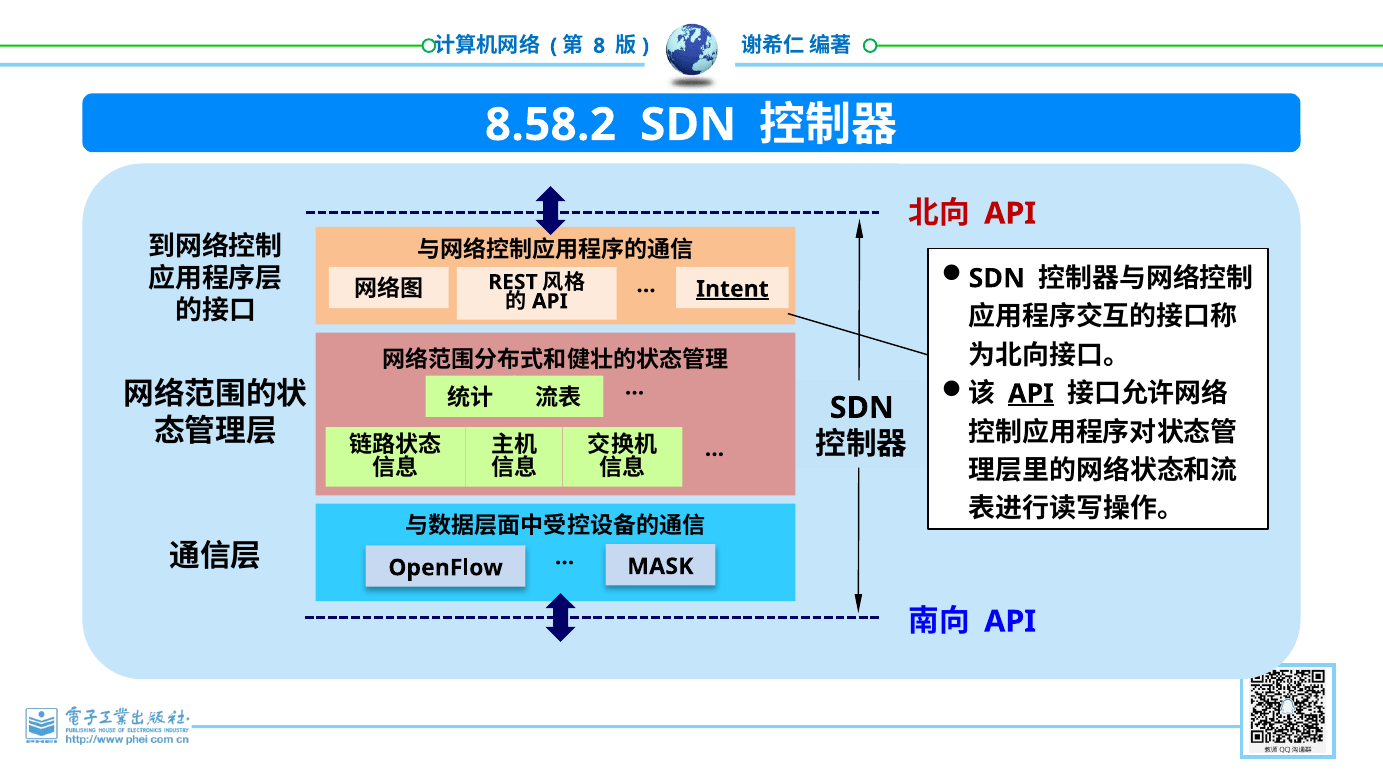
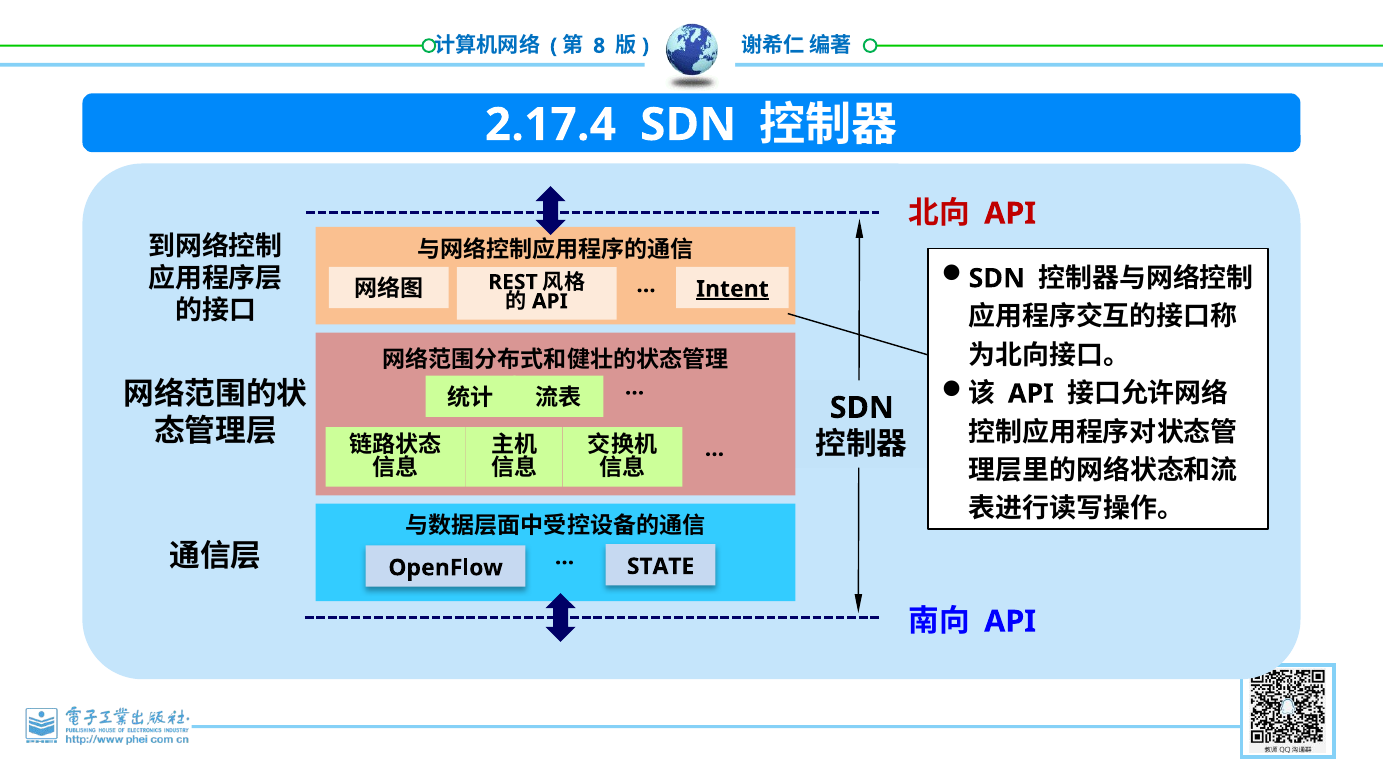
8.58.2: 8.58.2 -> 2.17.4
API at (1031, 394) underline: present -> none
MASK: MASK -> STATE
